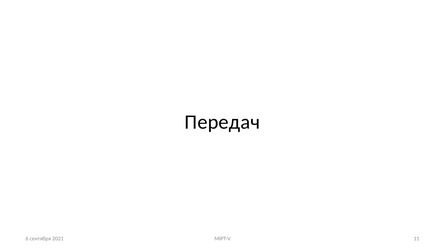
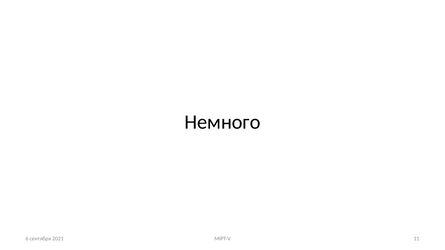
Передач: Передач -> Немного
